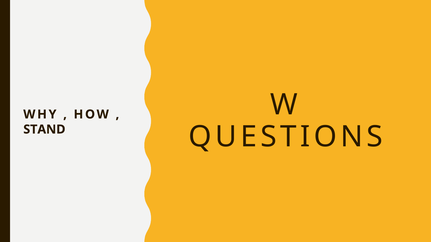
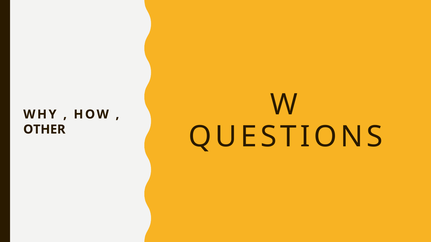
STAND: STAND -> OTHER
